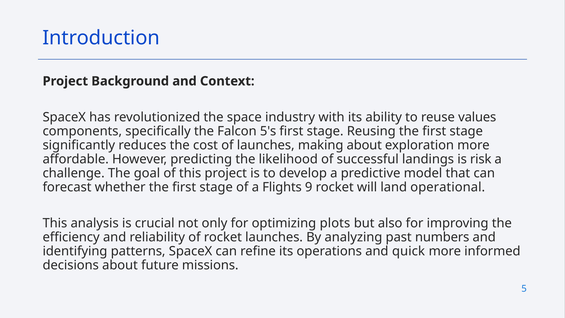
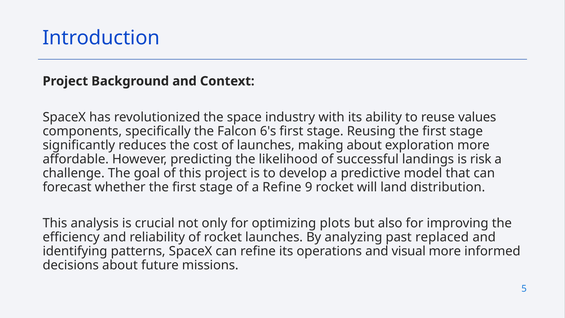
5's: 5's -> 6's
a Flights: Flights -> Refine
operational: operational -> distribution
numbers: numbers -> replaced
quick: quick -> visual
